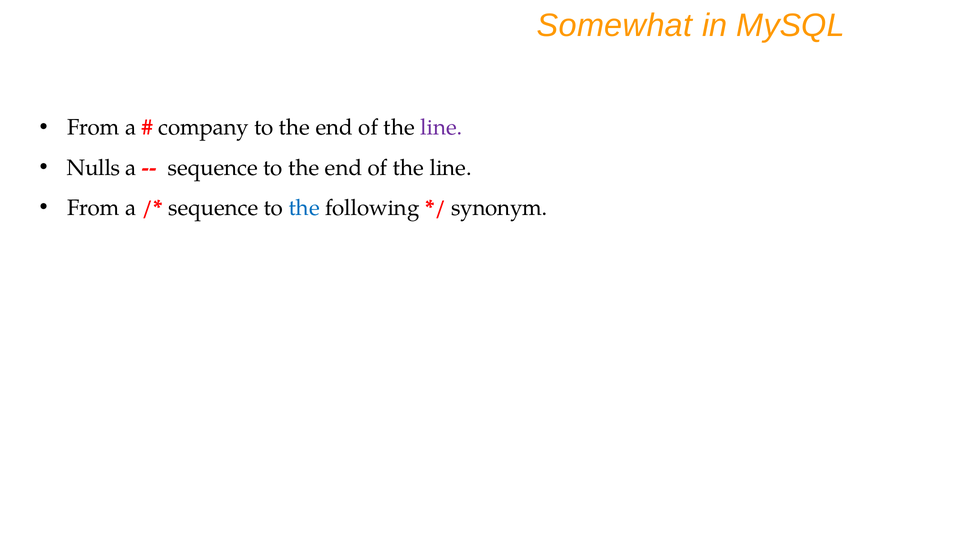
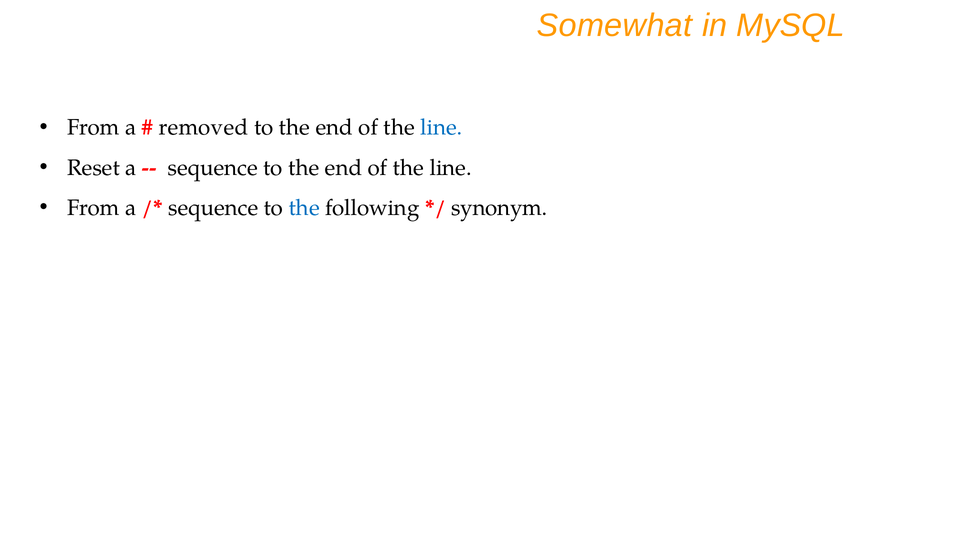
company: company -> removed
line at (441, 127) colour: purple -> blue
Nulls: Nulls -> Reset
